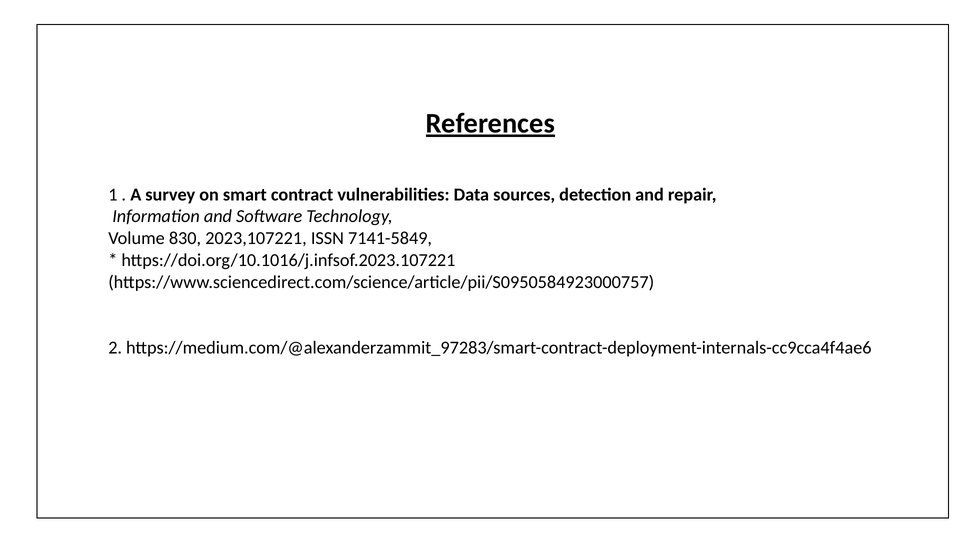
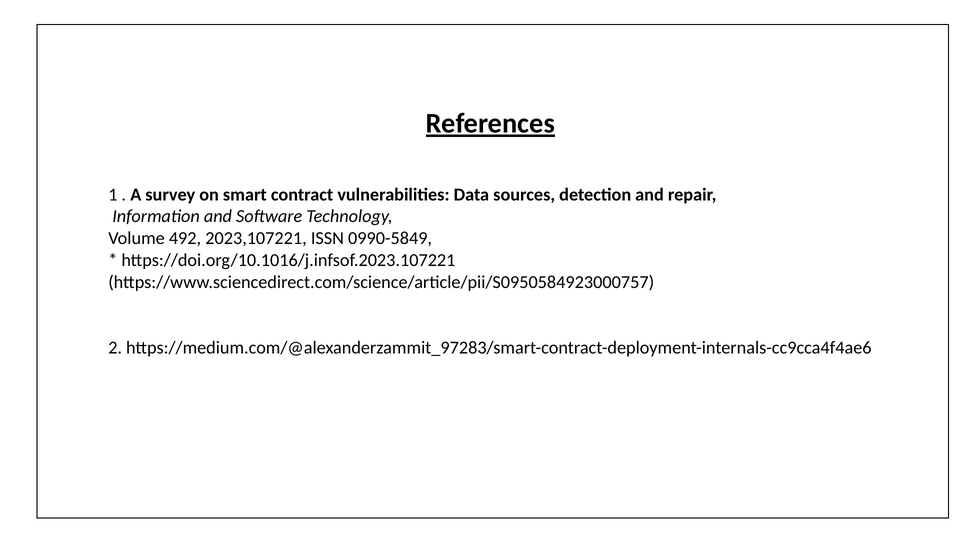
830: 830 -> 492
7141-5849: 7141-5849 -> 0990-5849
